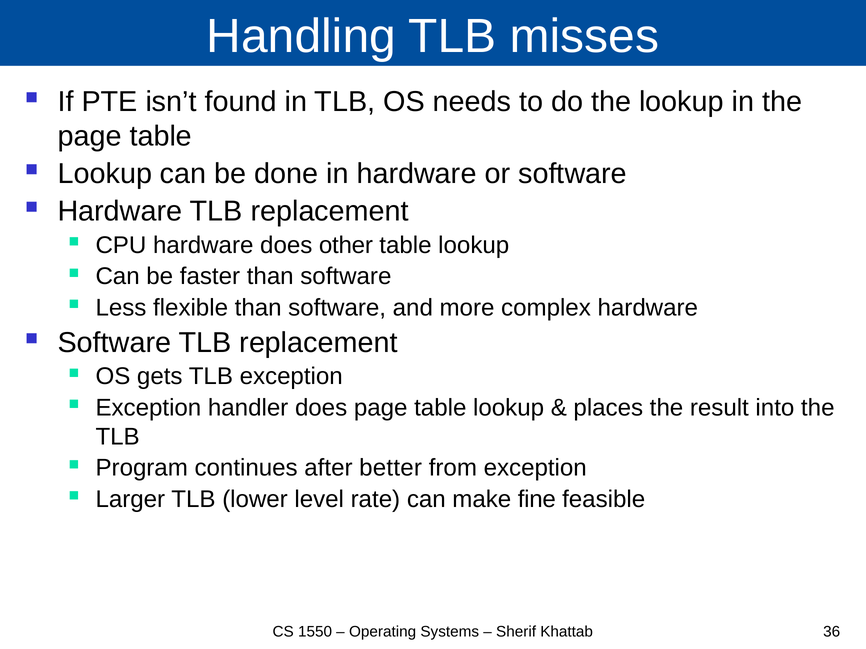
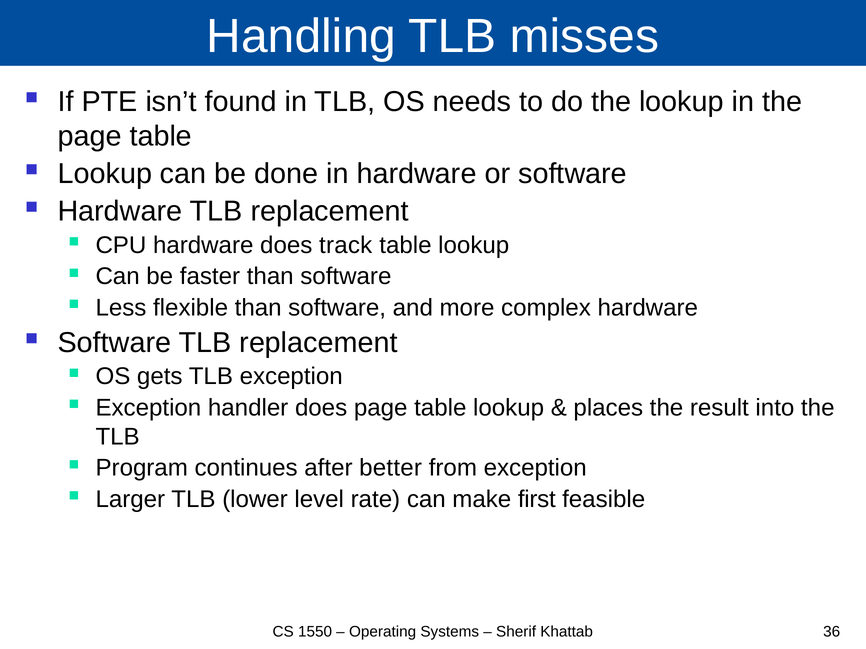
other: other -> track
fine: fine -> first
